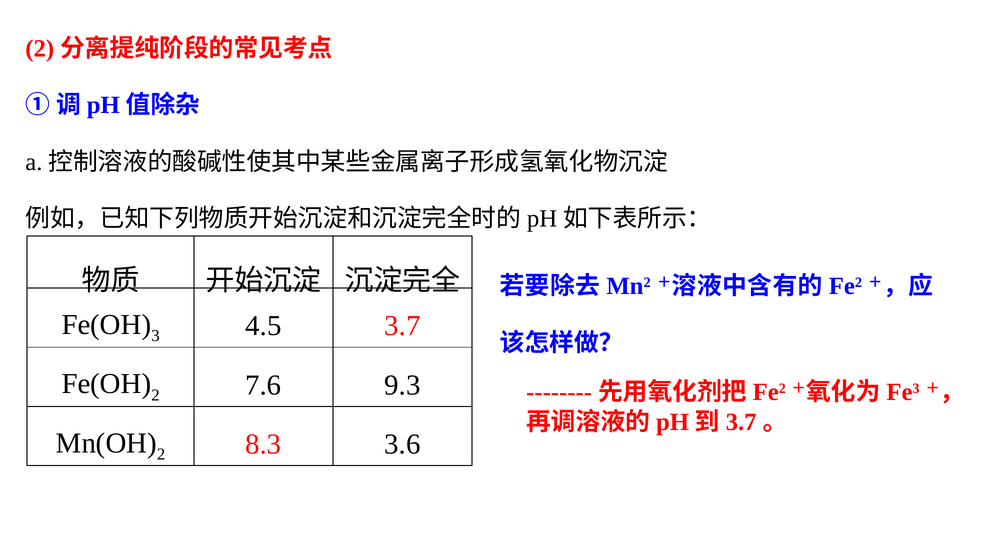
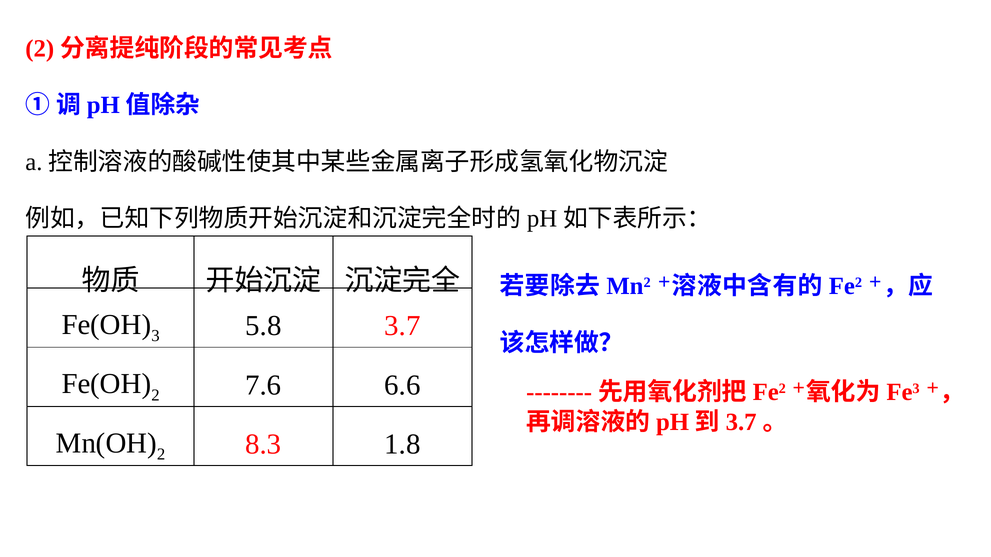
4.5: 4.5 -> 5.8
9.3: 9.3 -> 6.6
3.6: 3.6 -> 1.8
